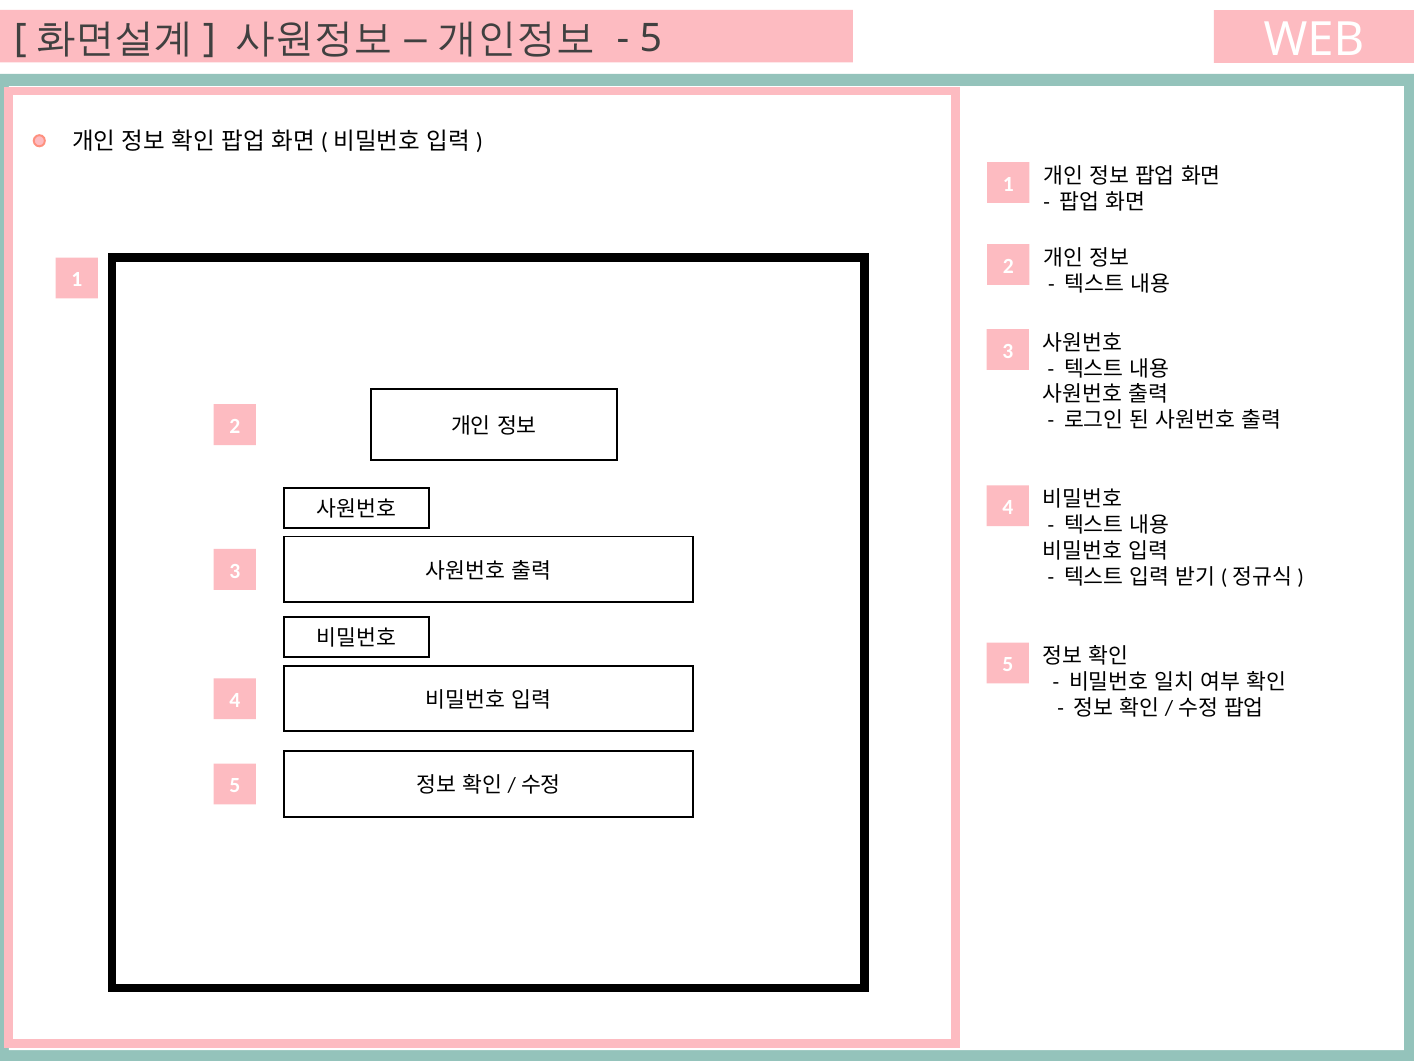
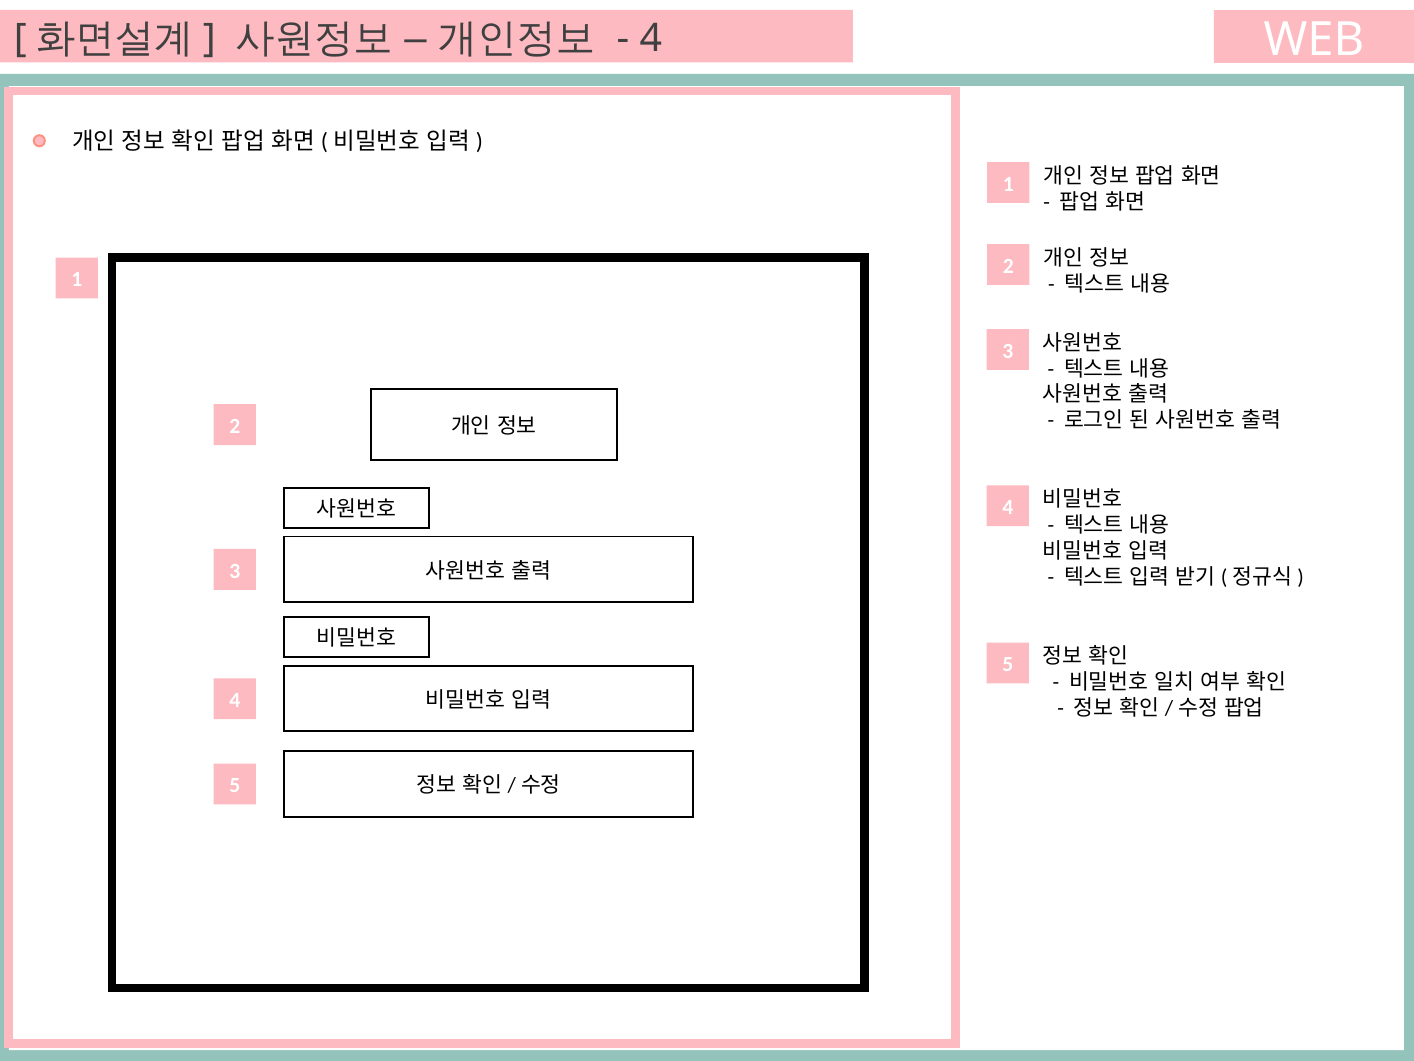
5 at (651, 39): 5 -> 4
